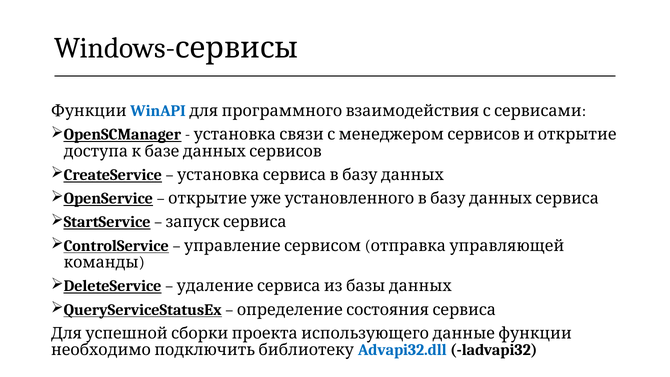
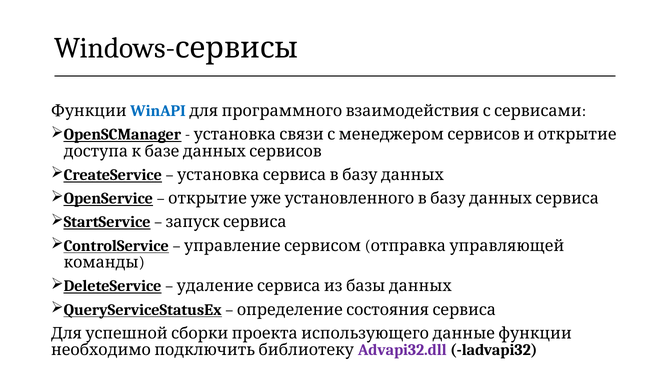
Advapi32.dll colour: blue -> purple
